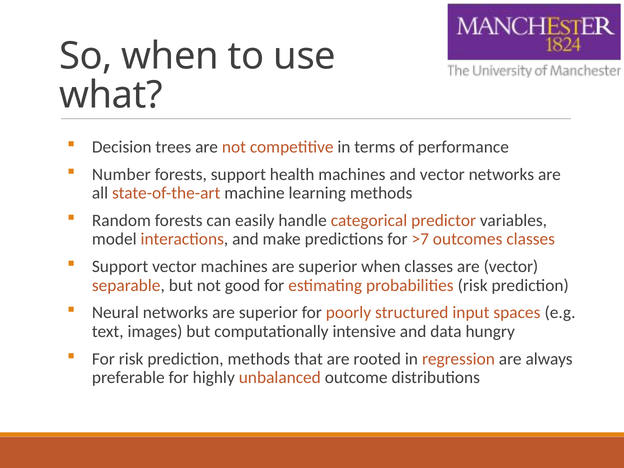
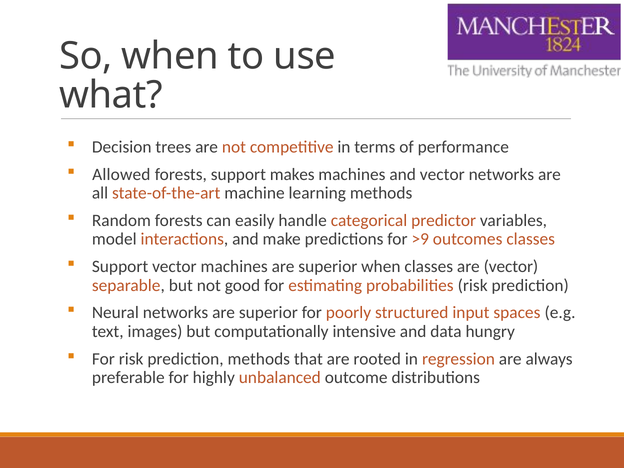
Number: Number -> Allowed
health: health -> makes
>7: >7 -> >9
